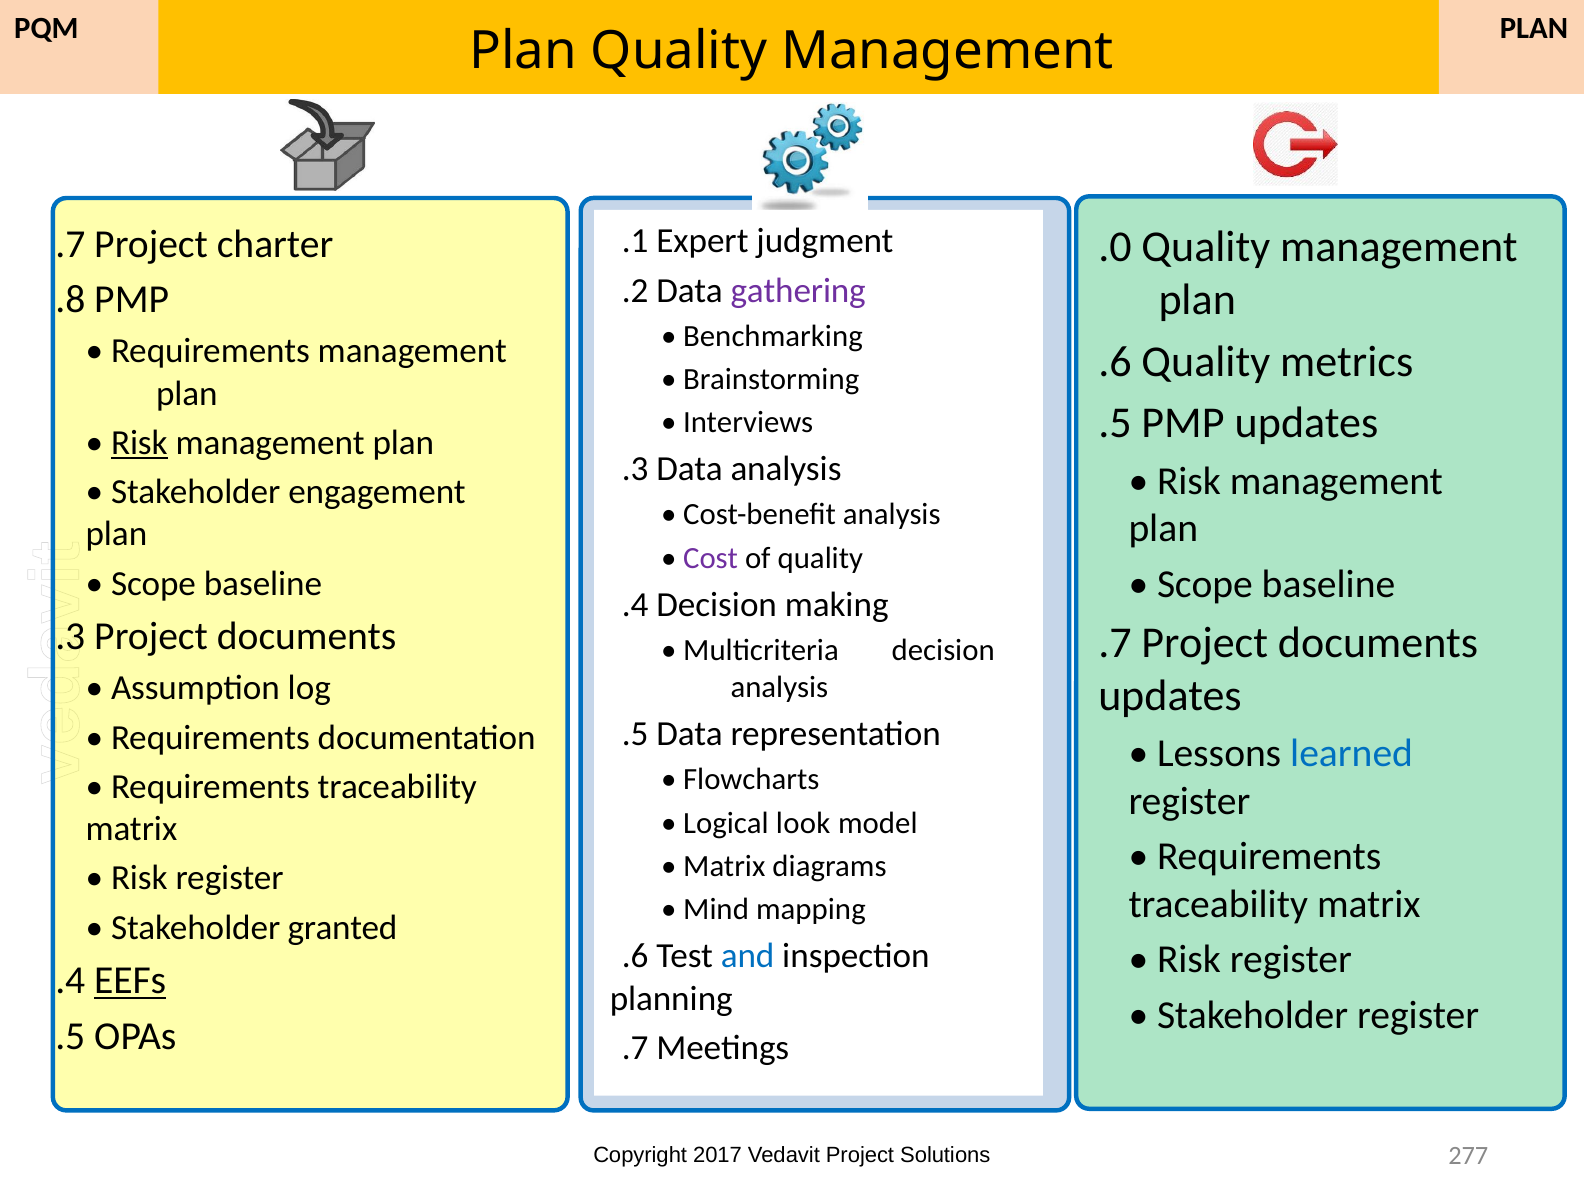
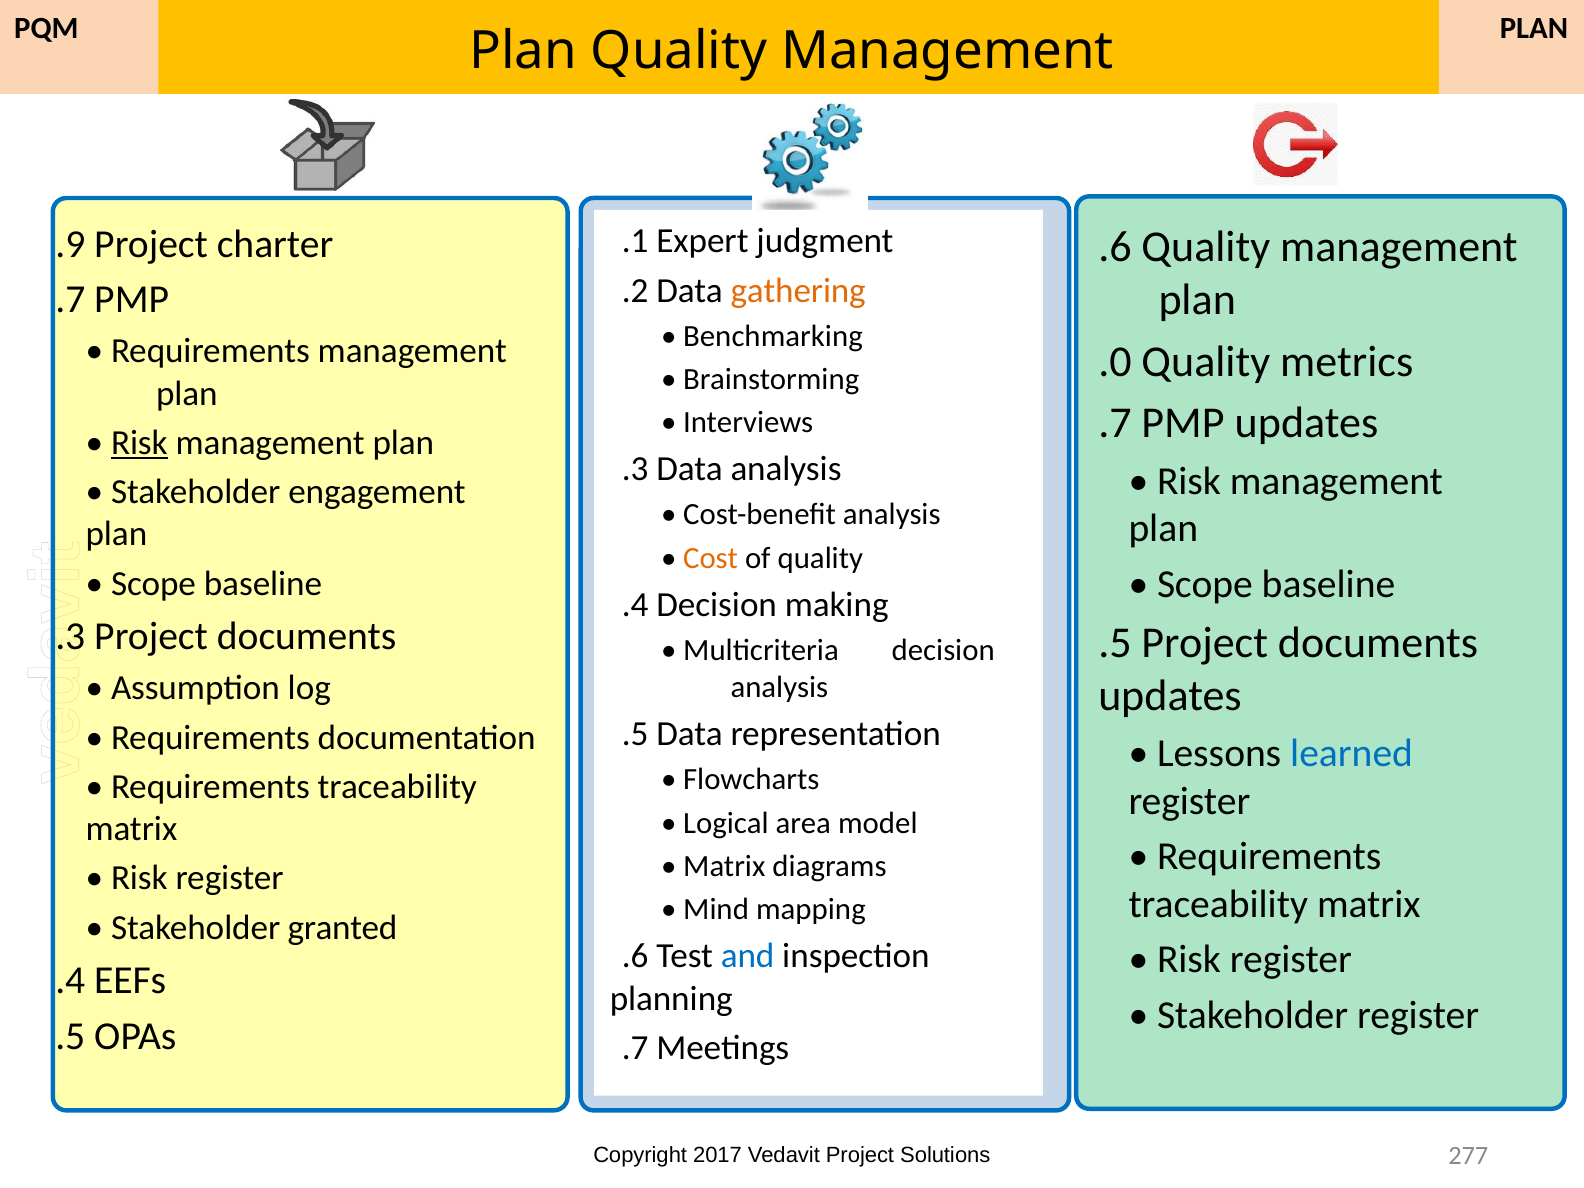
.7 at (70, 244): .7 -> .9
.0: .0 -> .6
gathering colour: purple -> orange
.8 at (70, 300): .8 -> .7
.6: .6 -> .0
.5 at (1115, 423): .5 -> .7
Cost colour: purple -> orange
.7 at (1115, 643): .7 -> .5
look: look -> area
EEFs underline: present -> none
